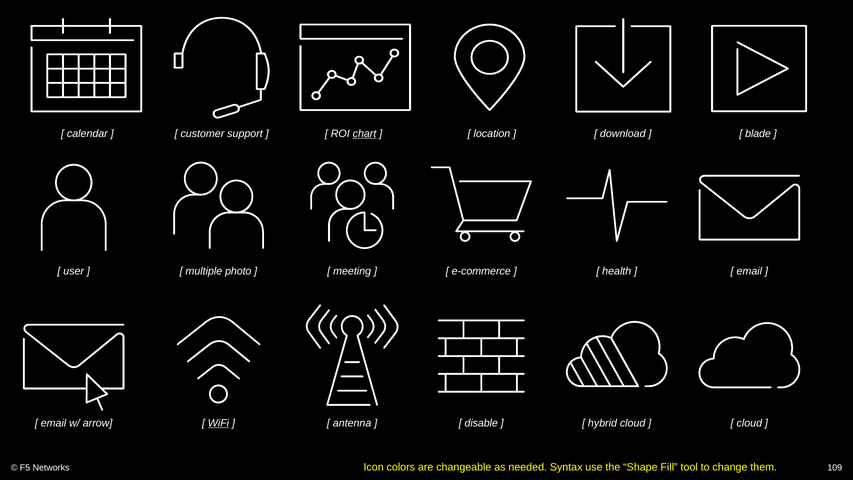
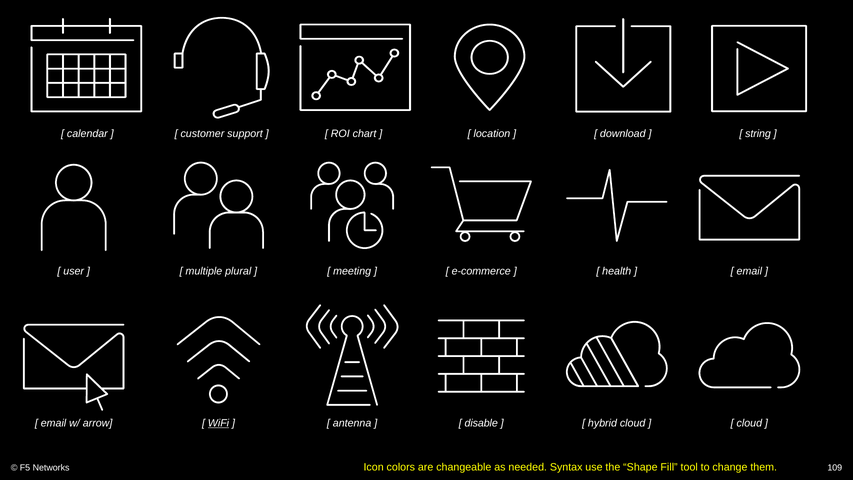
chart underline: present -> none
blade: blade -> string
photo: photo -> plural
